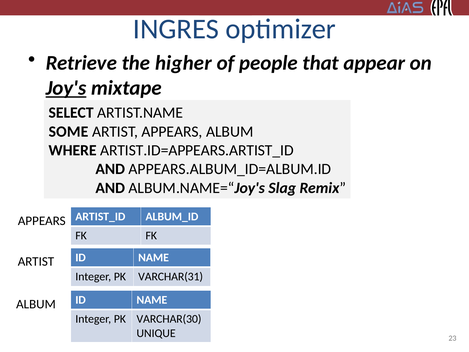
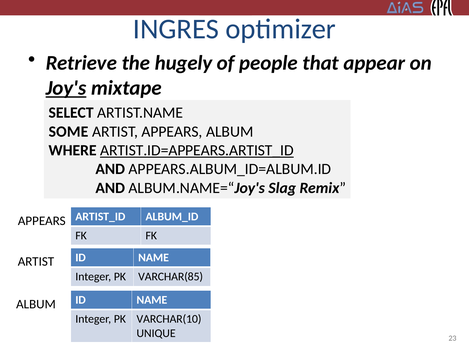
higher: higher -> hugely
ARTIST.ID=APPEARS.ARTIST_ID underline: none -> present
VARCHAR(31: VARCHAR(31 -> VARCHAR(85
VARCHAR(30: VARCHAR(30 -> VARCHAR(10
